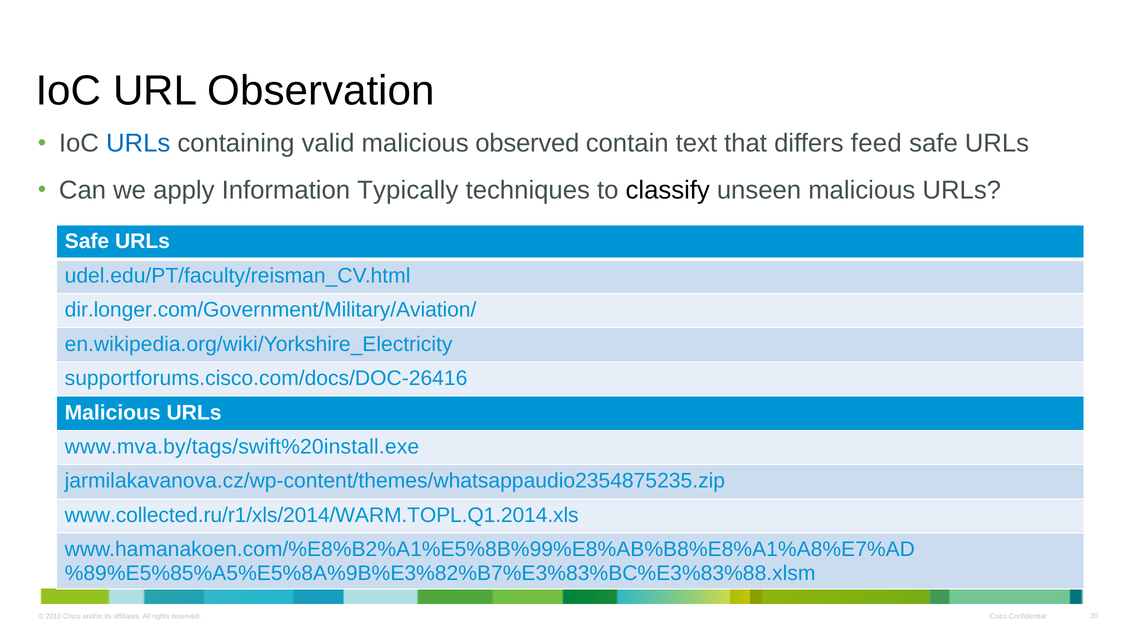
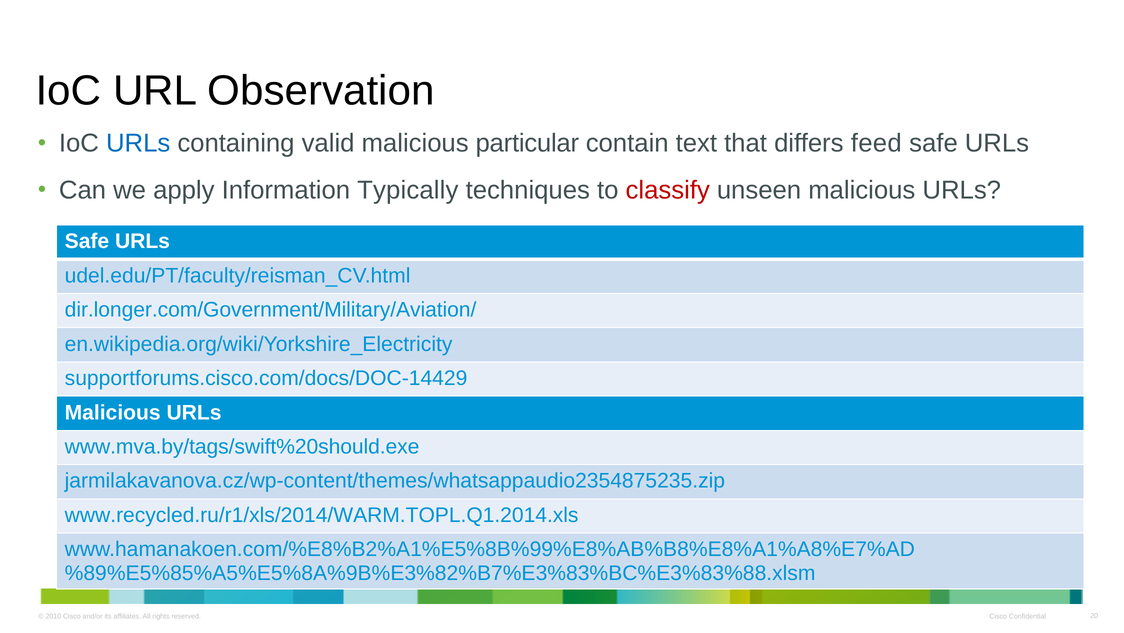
observed: observed -> particular
classify colour: black -> red
supportforums.cisco.com/docs/DOC-26416: supportforums.cisco.com/docs/DOC-26416 -> supportforums.cisco.com/docs/DOC-14429
www.mva.by/tags/swift%20install.exe: www.mva.by/tags/swift%20install.exe -> www.mva.by/tags/swift%20should.exe
www.collected.ru/r1/xls/2014/WARM.TOPL.Q1.2014.xls: www.collected.ru/r1/xls/2014/WARM.TOPL.Q1.2014.xls -> www.recycled.ru/r1/xls/2014/WARM.TOPL.Q1.2014.xls
